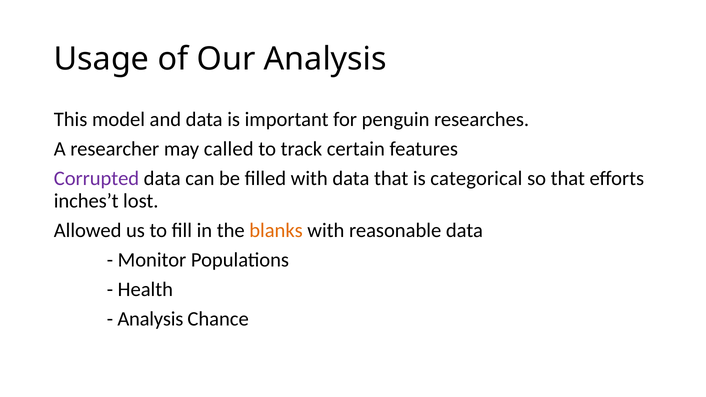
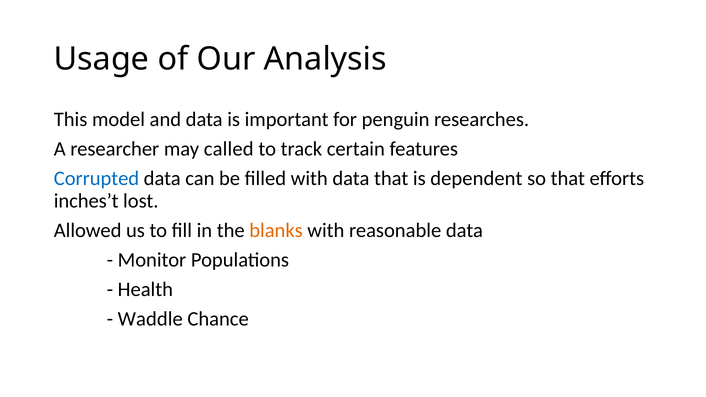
Corrupted colour: purple -> blue
categorical: categorical -> dependent
Analysis at (150, 319): Analysis -> Waddle
